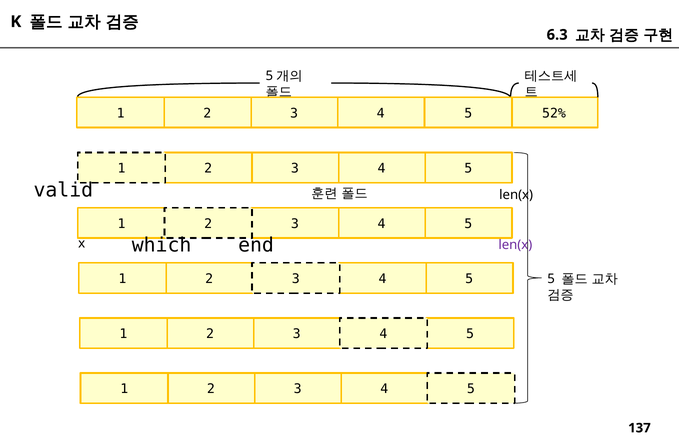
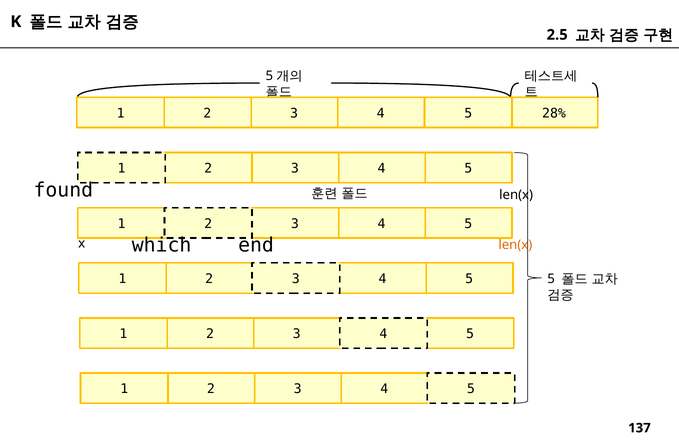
6.3: 6.3 -> 2.5
52%: 52% -> 28%
valid: valid -> found
len(x at (515, 245) colour: purple -> orange
